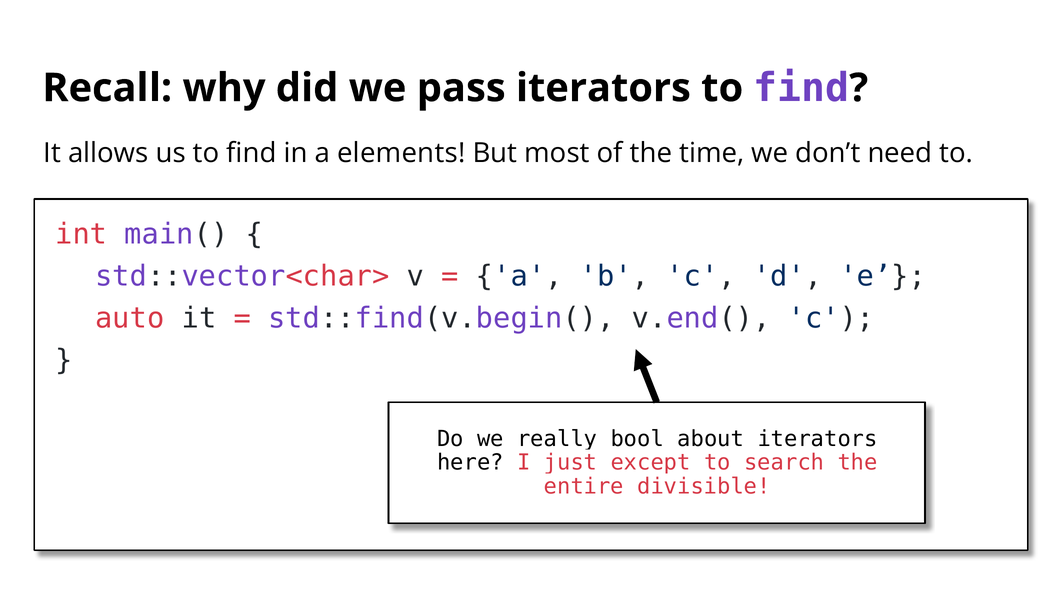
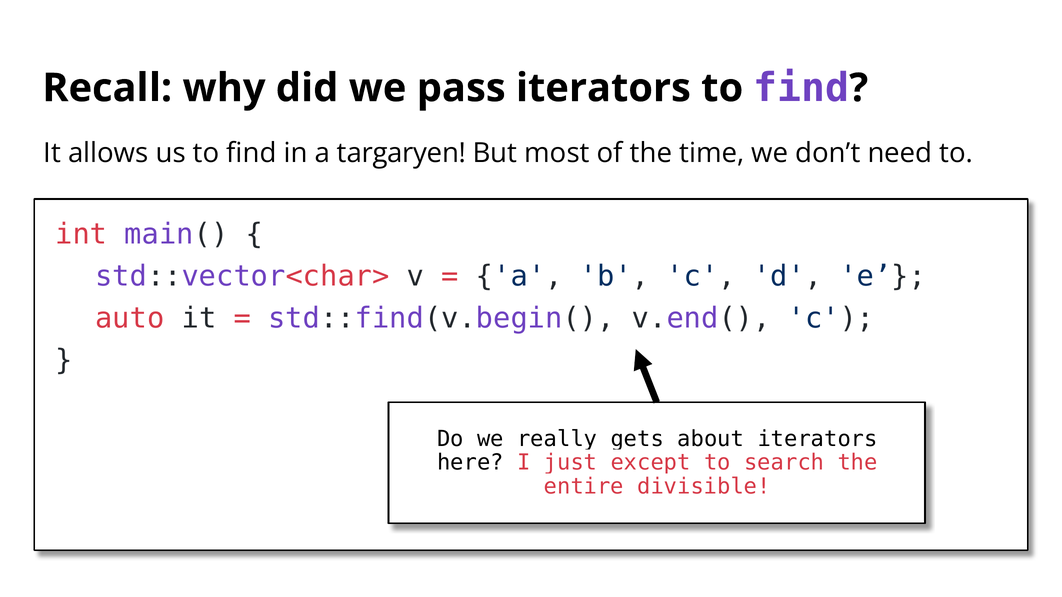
elements: elements -> targaryen
bool: bool -> gets
